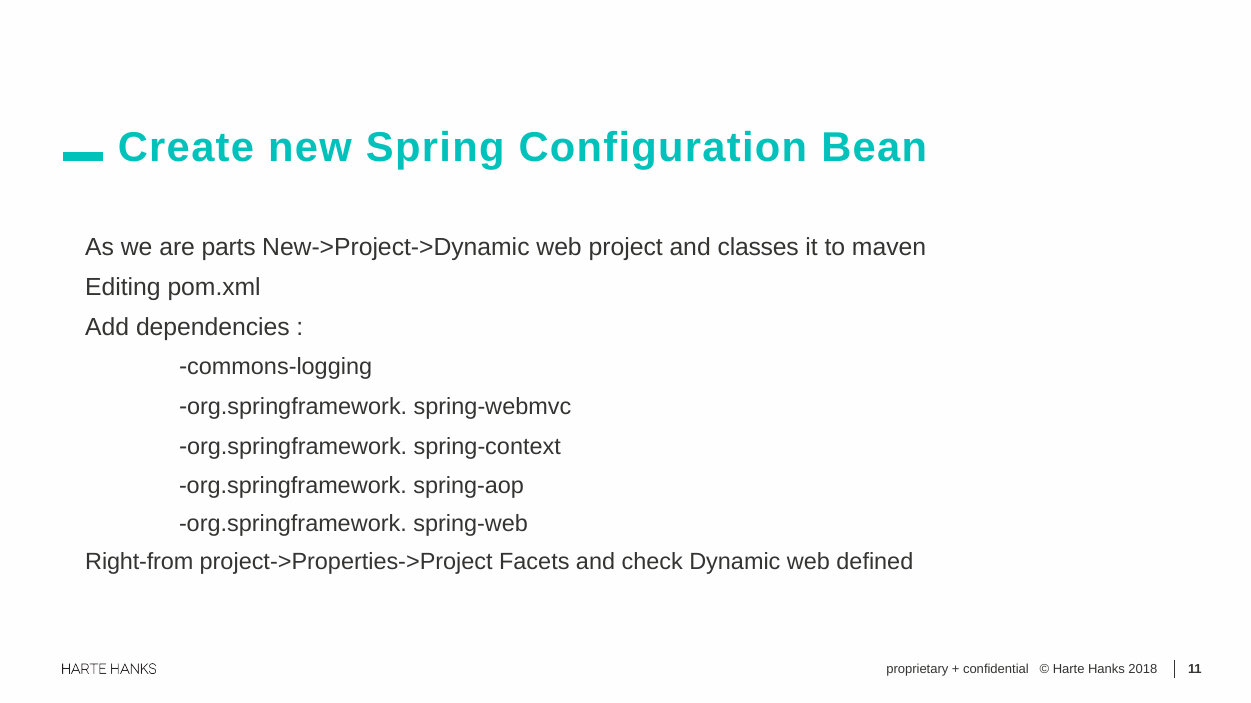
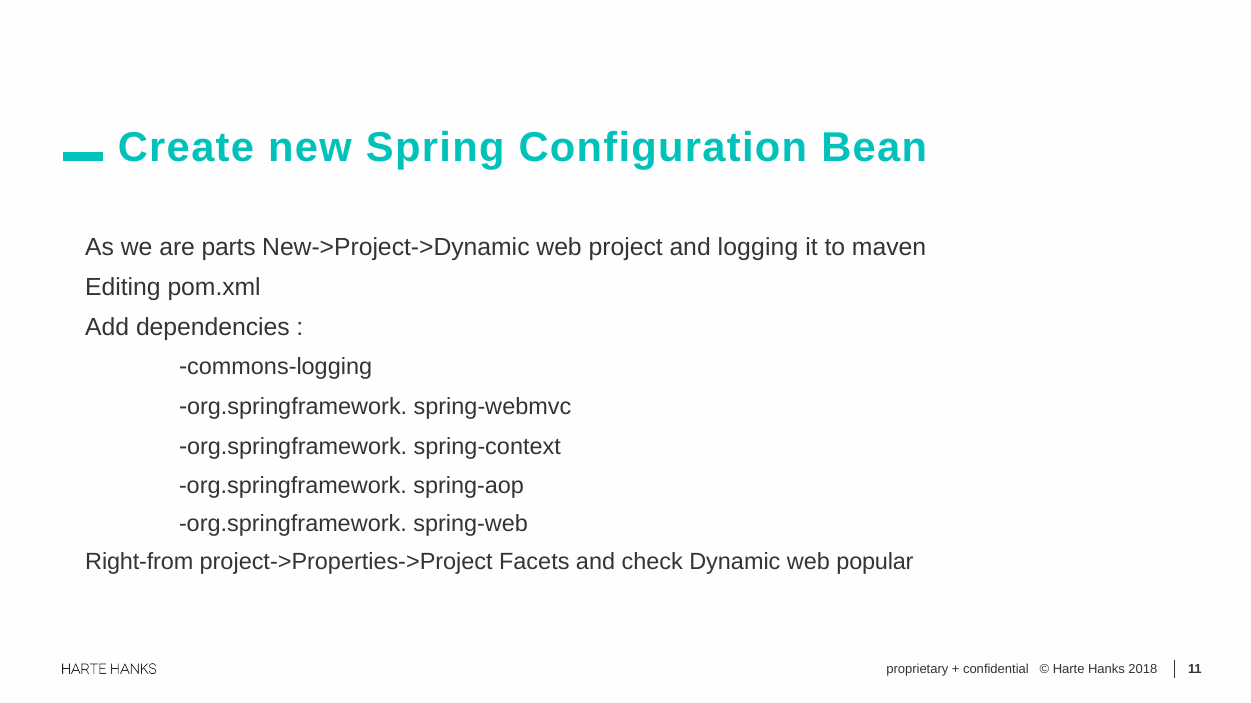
classes: classes -> logging
defined: defined -> popular
